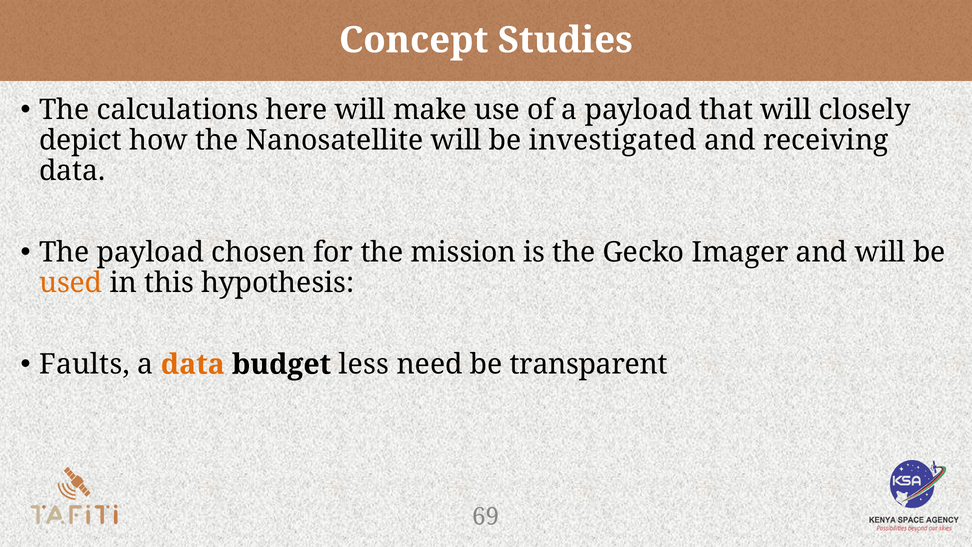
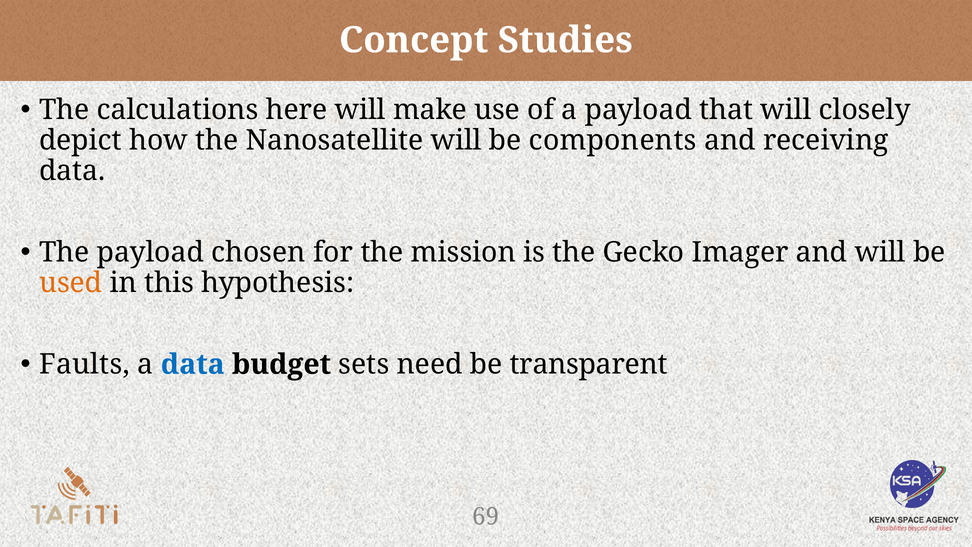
investigated: investigated -> components
data at (193, 364) colour: orange -> blue
less: less -> sets
